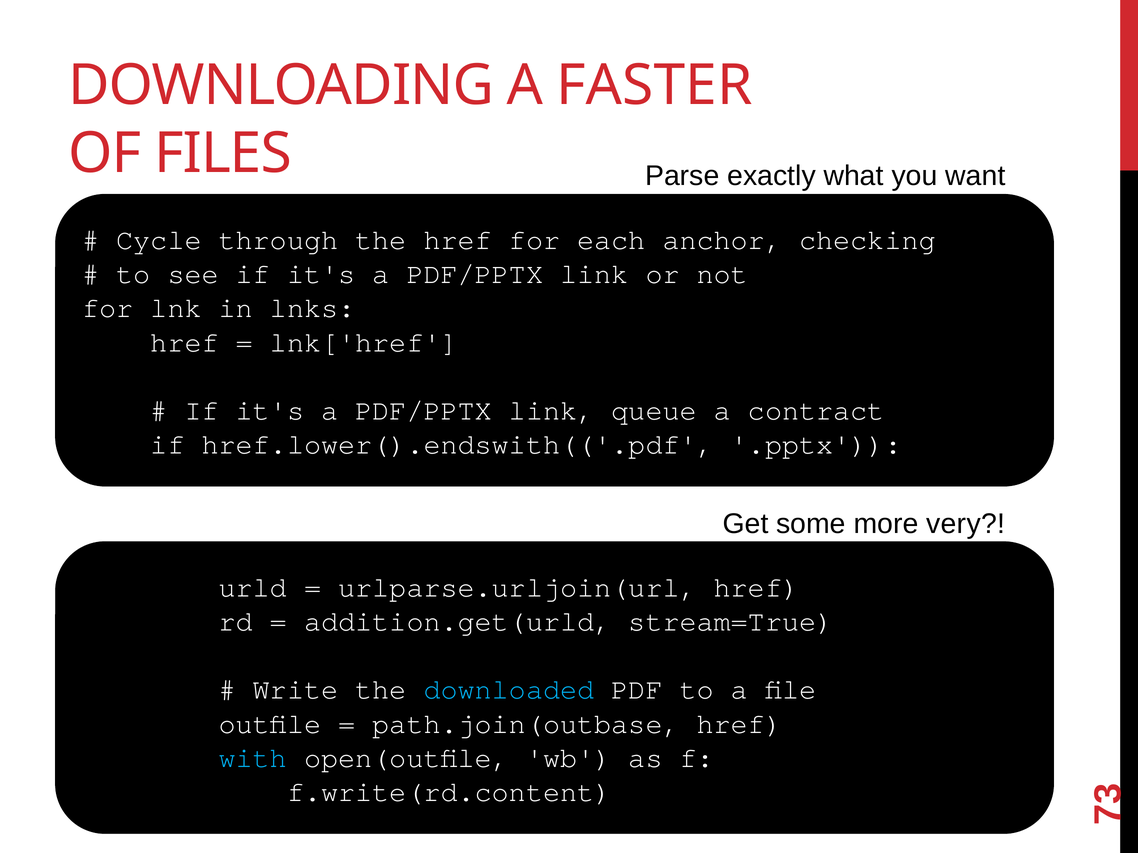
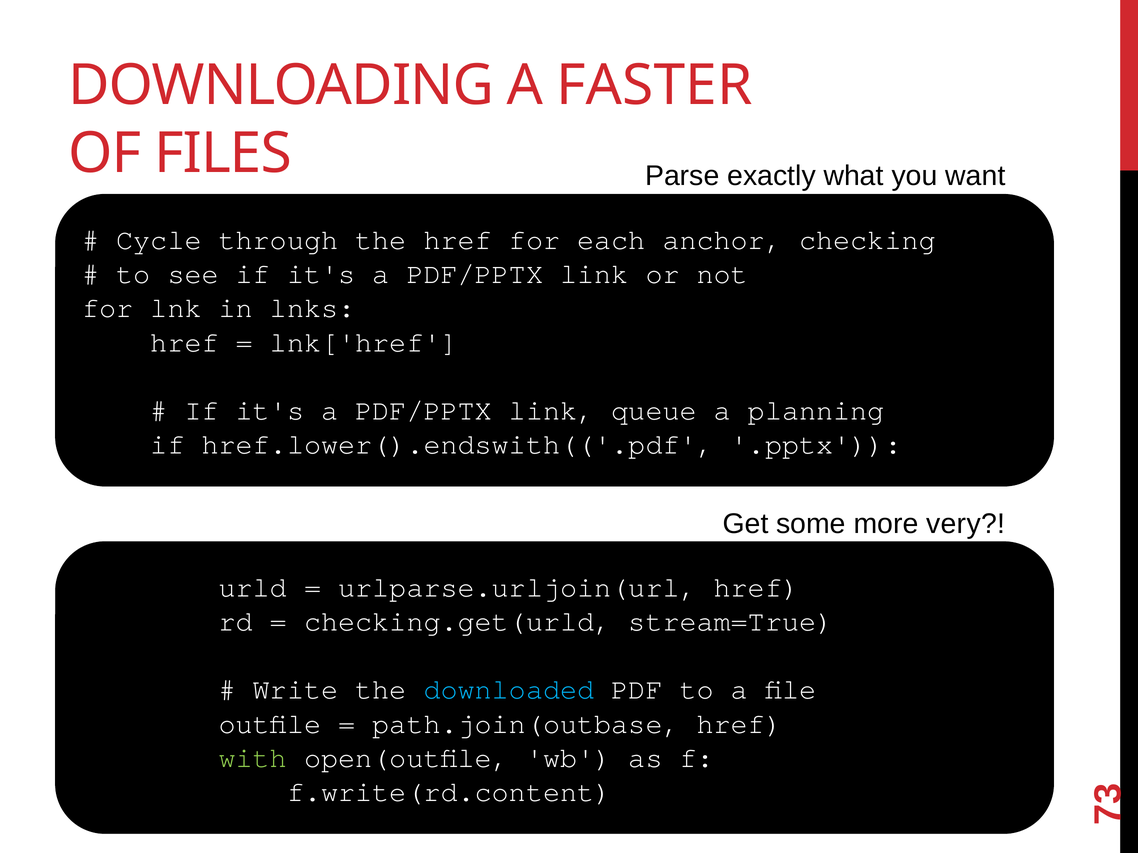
contract: contract -> planning
addition.get(urld: addition.get(urld -> checking.get(urld
with colour: light blue -> light green
